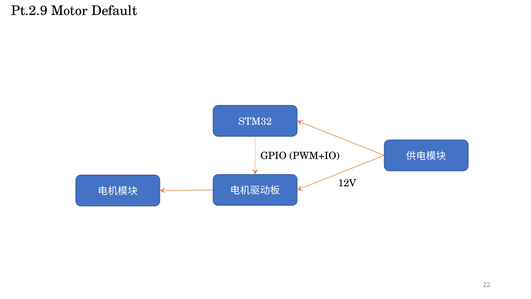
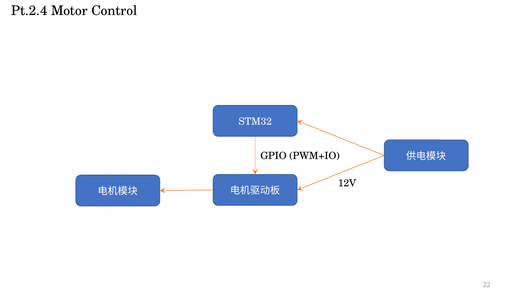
Pt.2.9: Pt.2.9 -> Pt.2.4
Default: Default -> Control
